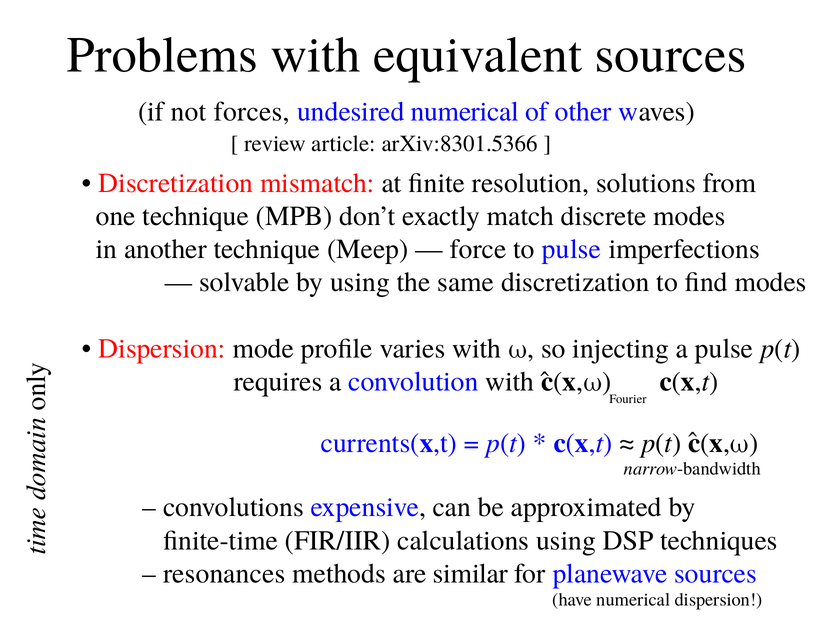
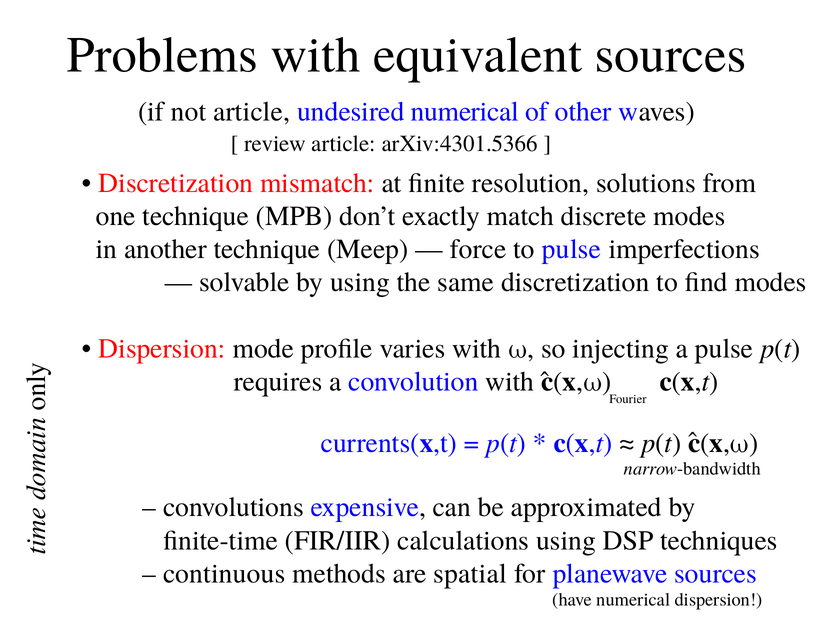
not forces: forces -> article
arXiv:8301.5366: arXiv:8301.5366 -> arXiv:4301.5366
resonances: resonances -> continuous
similar: similar -> spatial
